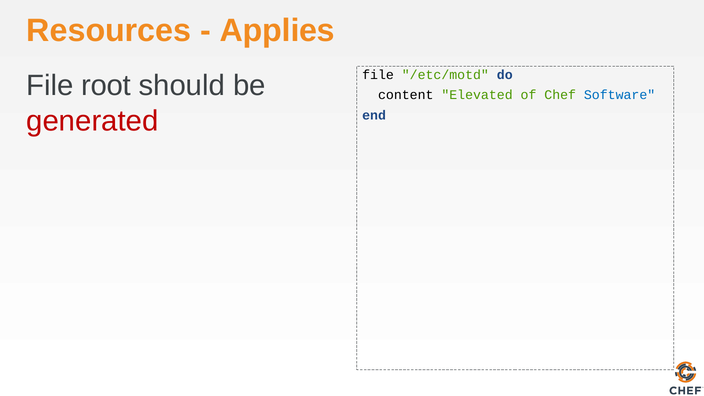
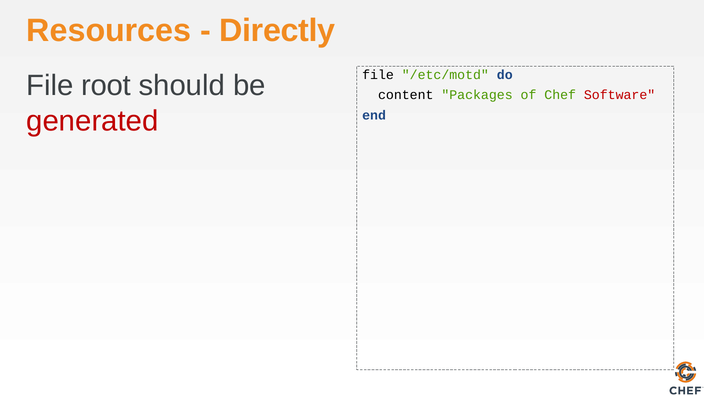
Applies: Applies -> Directly
Elevated: Elevated -> Packages
Software colour: blue -> red
